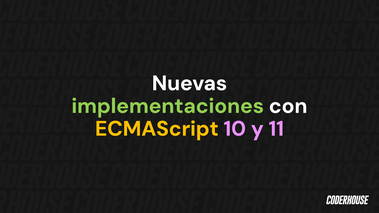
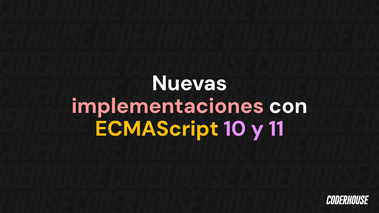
implementaciones colour: light green -> pink
